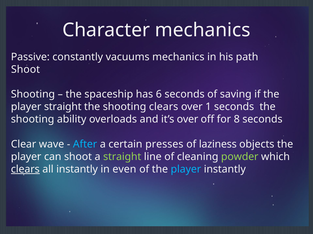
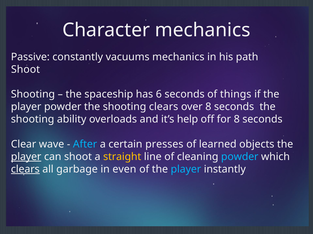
saving: saving -> things
player straight: straight -> powder
over 1: 1 -> 8
it’s over: over -> help
laziness: laziness -> learned
player at (26, 157) underline: none -> present
straight at (122, 157) colour: light green -> yellow
powder at (240, 157) colour: light green -> light blue
all instantly: instantly -> garbage
